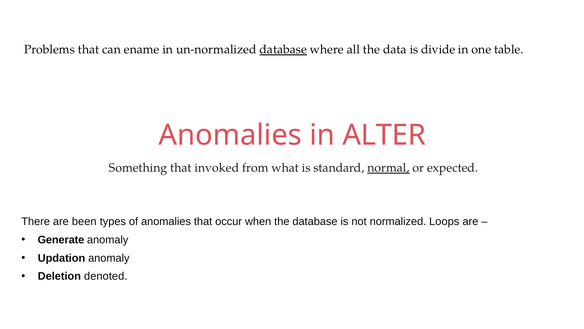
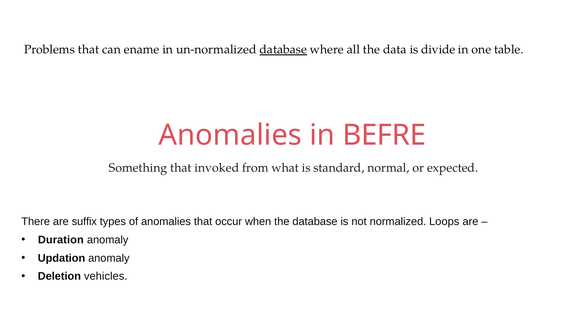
ALTER: ALTER -> BEFRE
normal underline: present -> none
been: been -> suffix
Generate: Generate -> Duration
denoted: denoted -> vehicles
